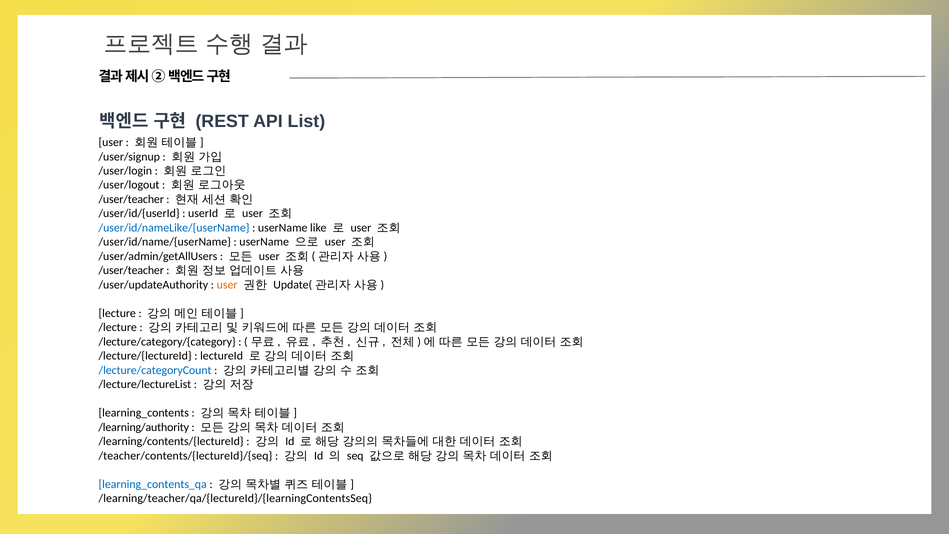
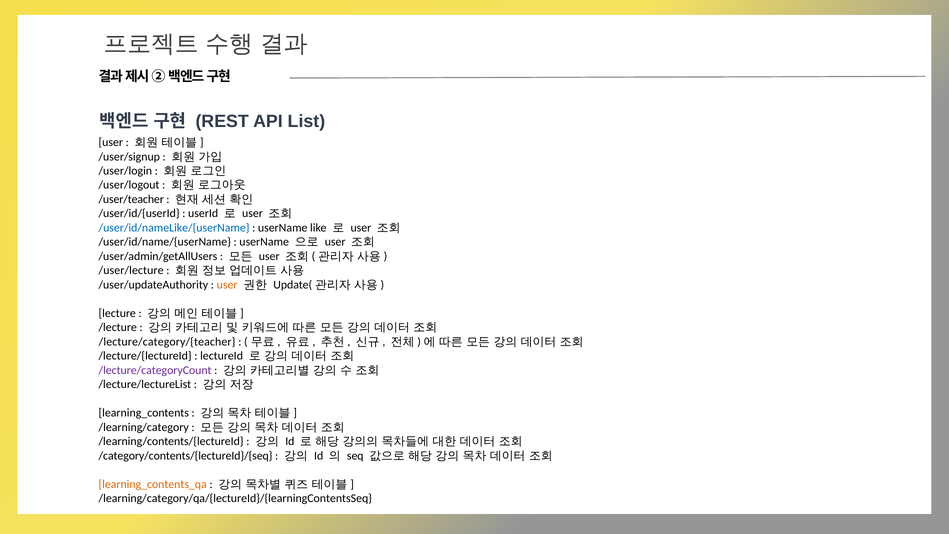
/user/teacher at (131, 270): /user/teacher -> /user/lecture
/lecture/category/{category: /lecture/category/{category -> /lecture/category/{teacher
/lecture/categoryCount colour: blue -> purple
/learning/authority: /learning/authority -> /learning/category
/teacher/contents/{lectureId}/{seq: /teacher/contents/{lectureId}/{seq -> /category/contents/{lectureId}/{seq
learning_contents_qa colour: blue -> orange
/learning/teacher/qa/{lectureId}/{learningContentsSeq: /learning/teacher/qa/{lectureId}/{learningContentsSeq -> /learning/category/qa/{lectureId}/{learningContentsSeq
